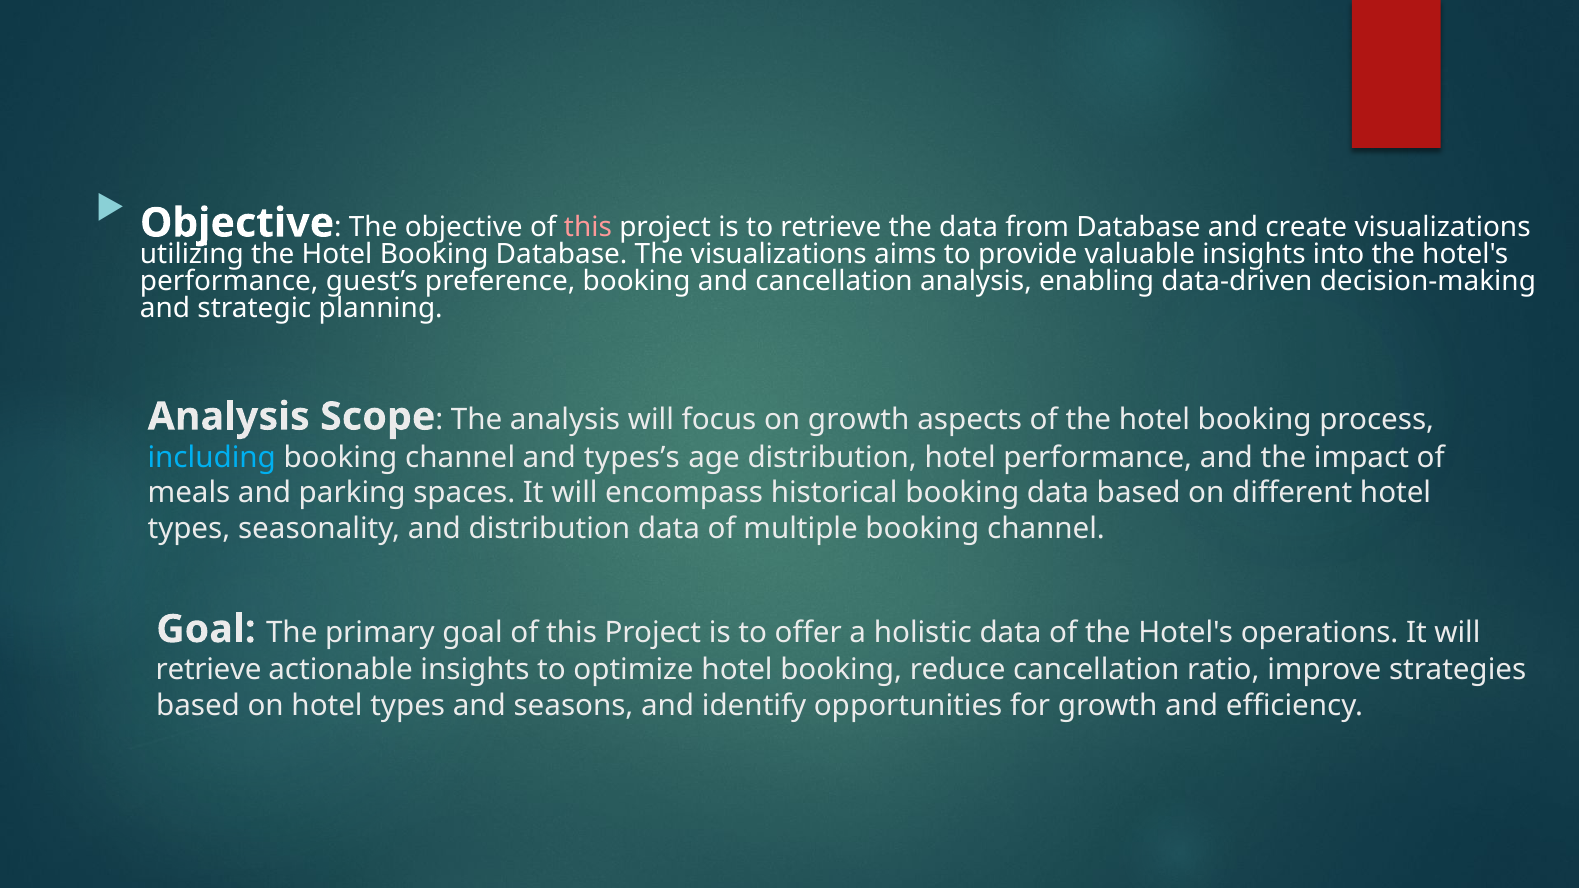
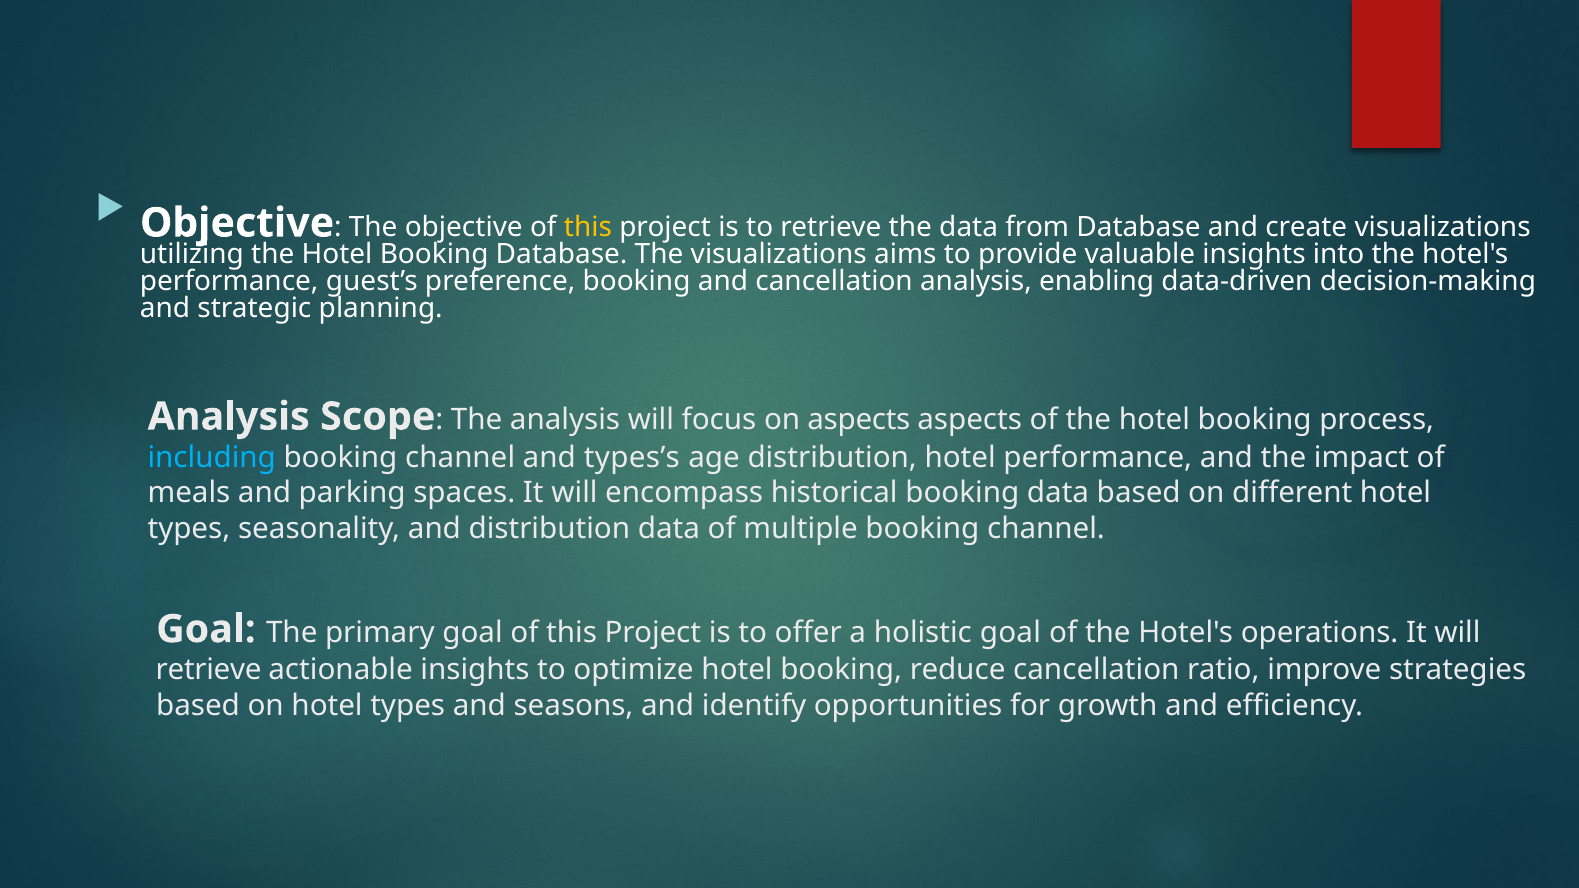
this at (588, 227) colour: pink -> yellow
on growth: growth -> aspects
holistic data: data -> goal
